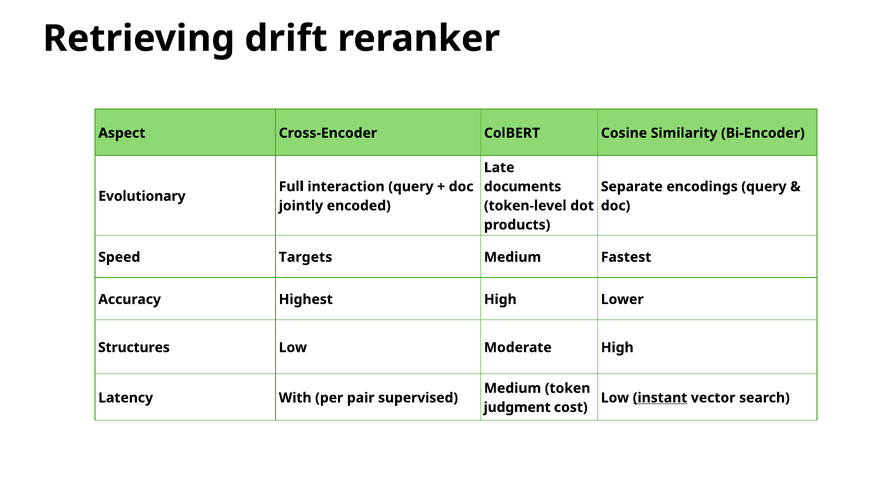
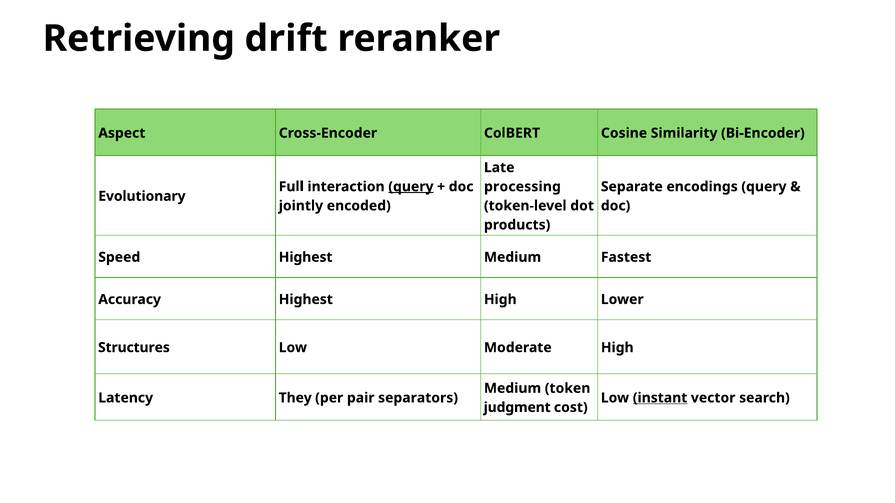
query at (411, 187) underline: none -> present
documents: documents -> processing
Speed Targets: Targets -> Highest
With: With -> They
supervised: supervised -> separators
